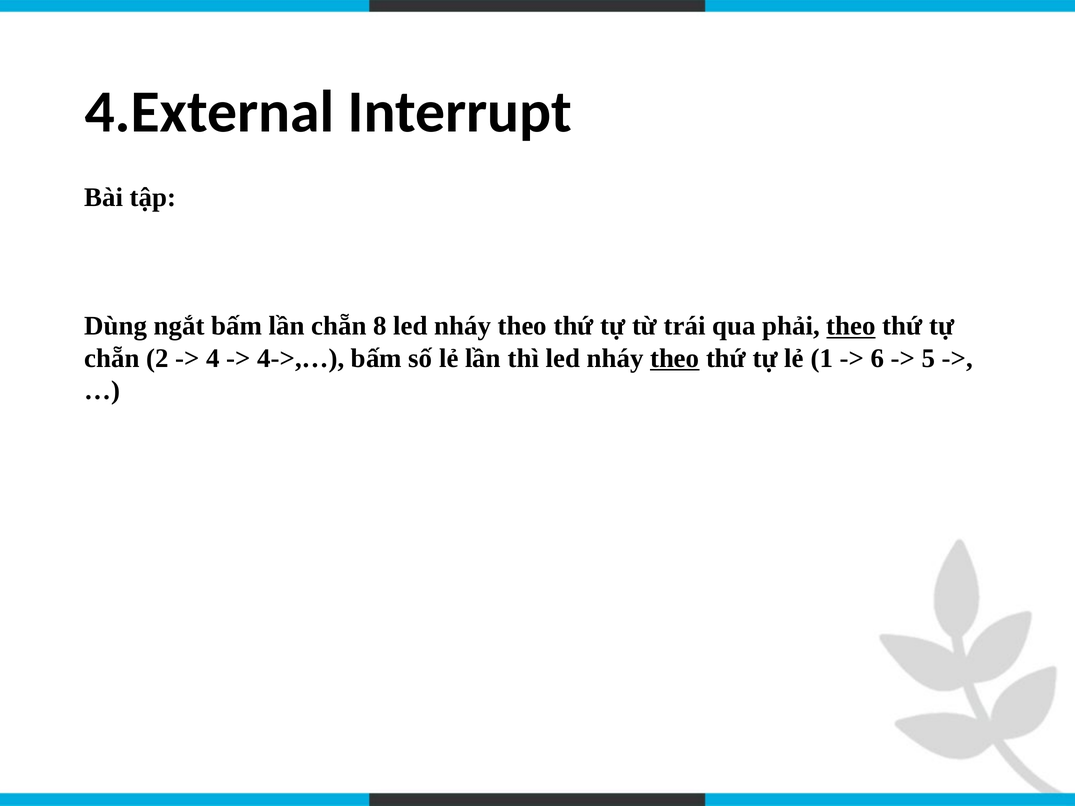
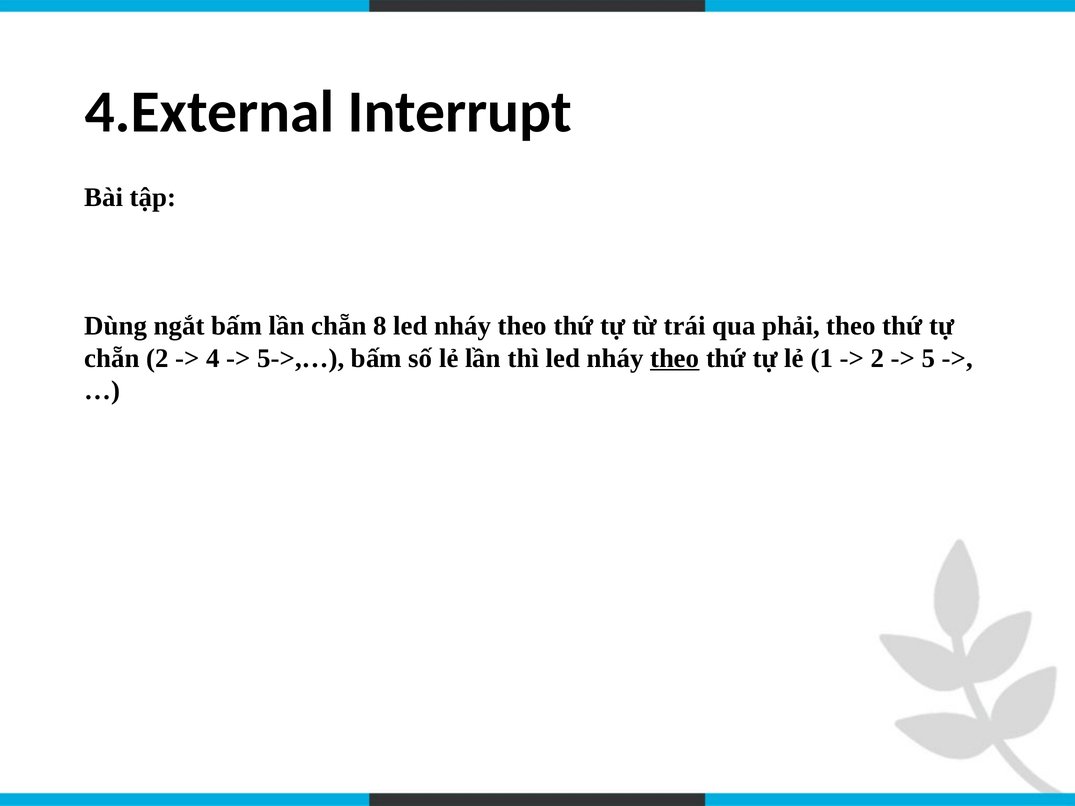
theo at (851, 326) underline: present -> none
4->,…: 4->,… -> 5->,…
6 at (877, 358): 6 -> 2
